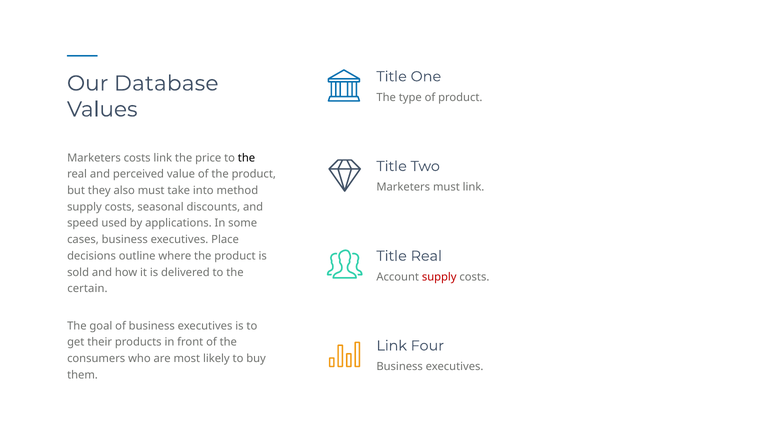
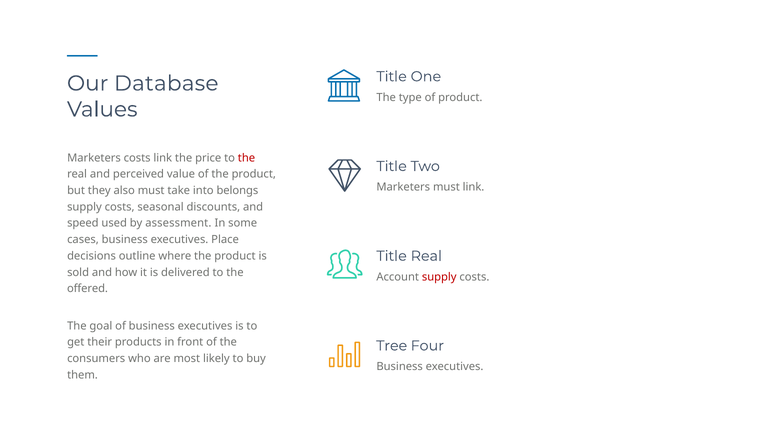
the at (247, 158) colour: black -> red
method: method -> belongs
applications: applications -> assessment
certain: certain -> offered
Link at (392, 345): Link -> Tree
